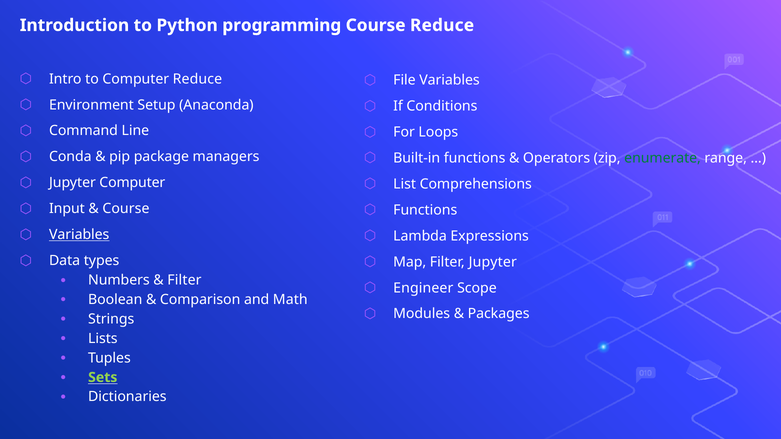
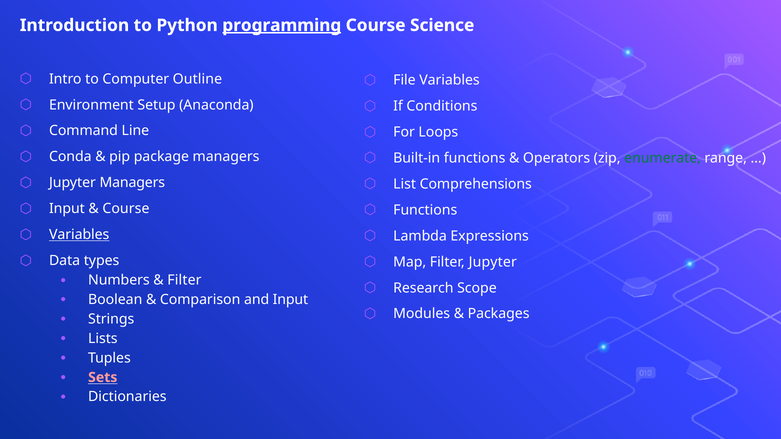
programming underline: none -> present
Course Reduce: Reduce -> Science
Computer Reduce: Reduce -> Outline
Jupyter Computer: Computer -> Managers
Engineer: Engineer -> Research
and Math: Math -> Input
Sets colour: light green -> pink
